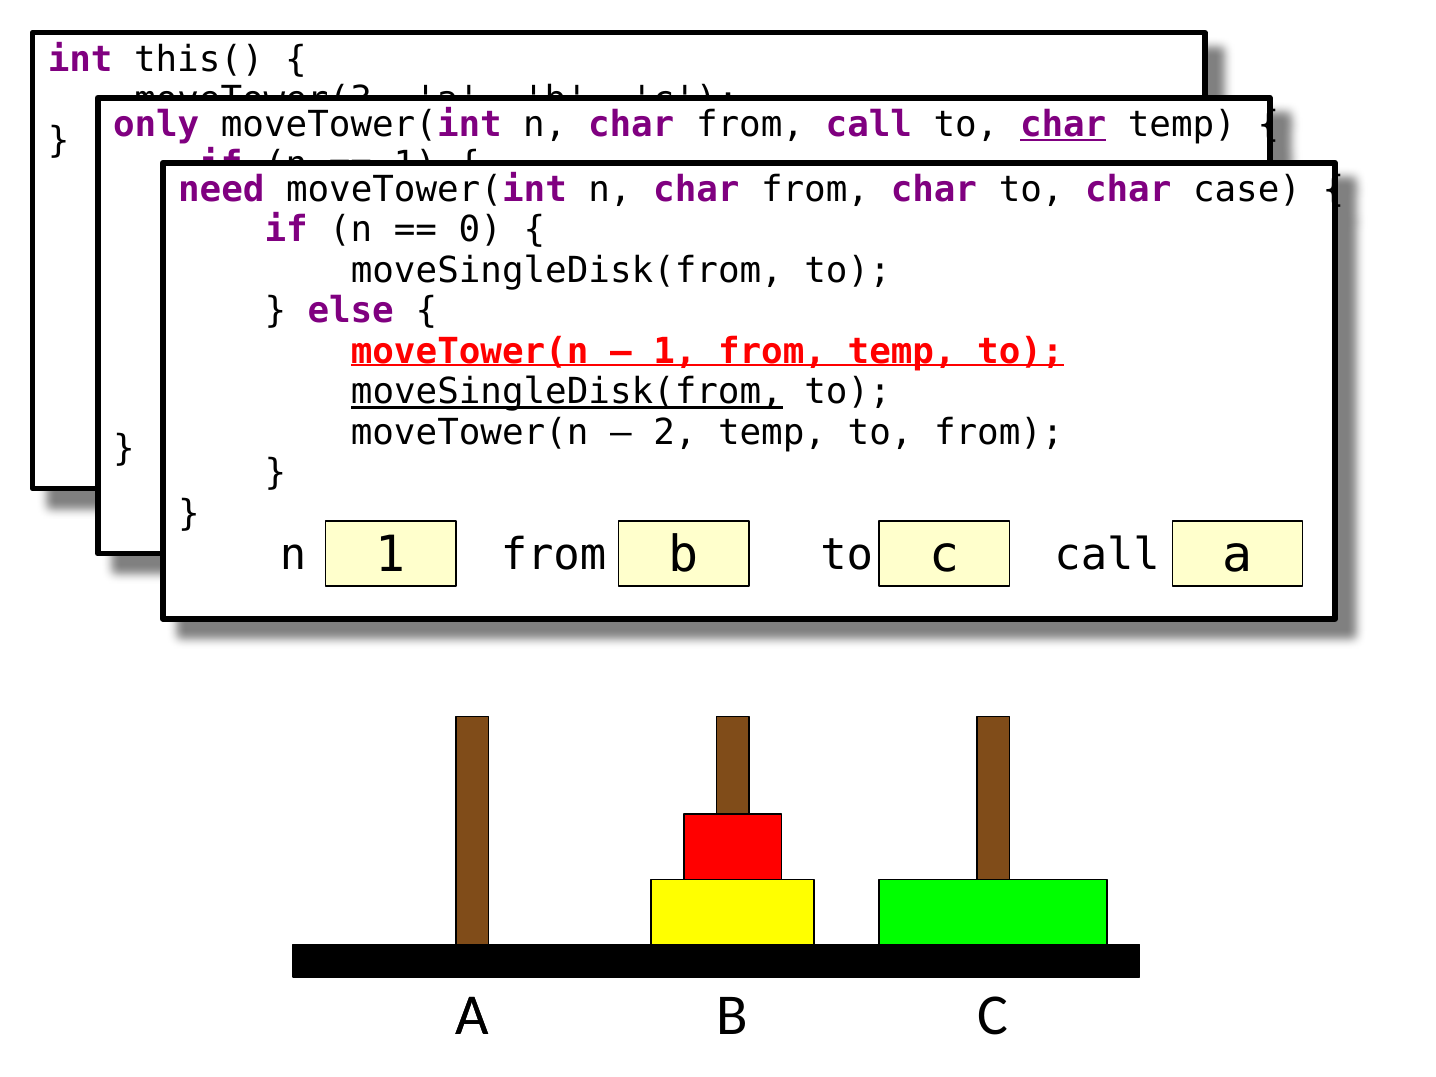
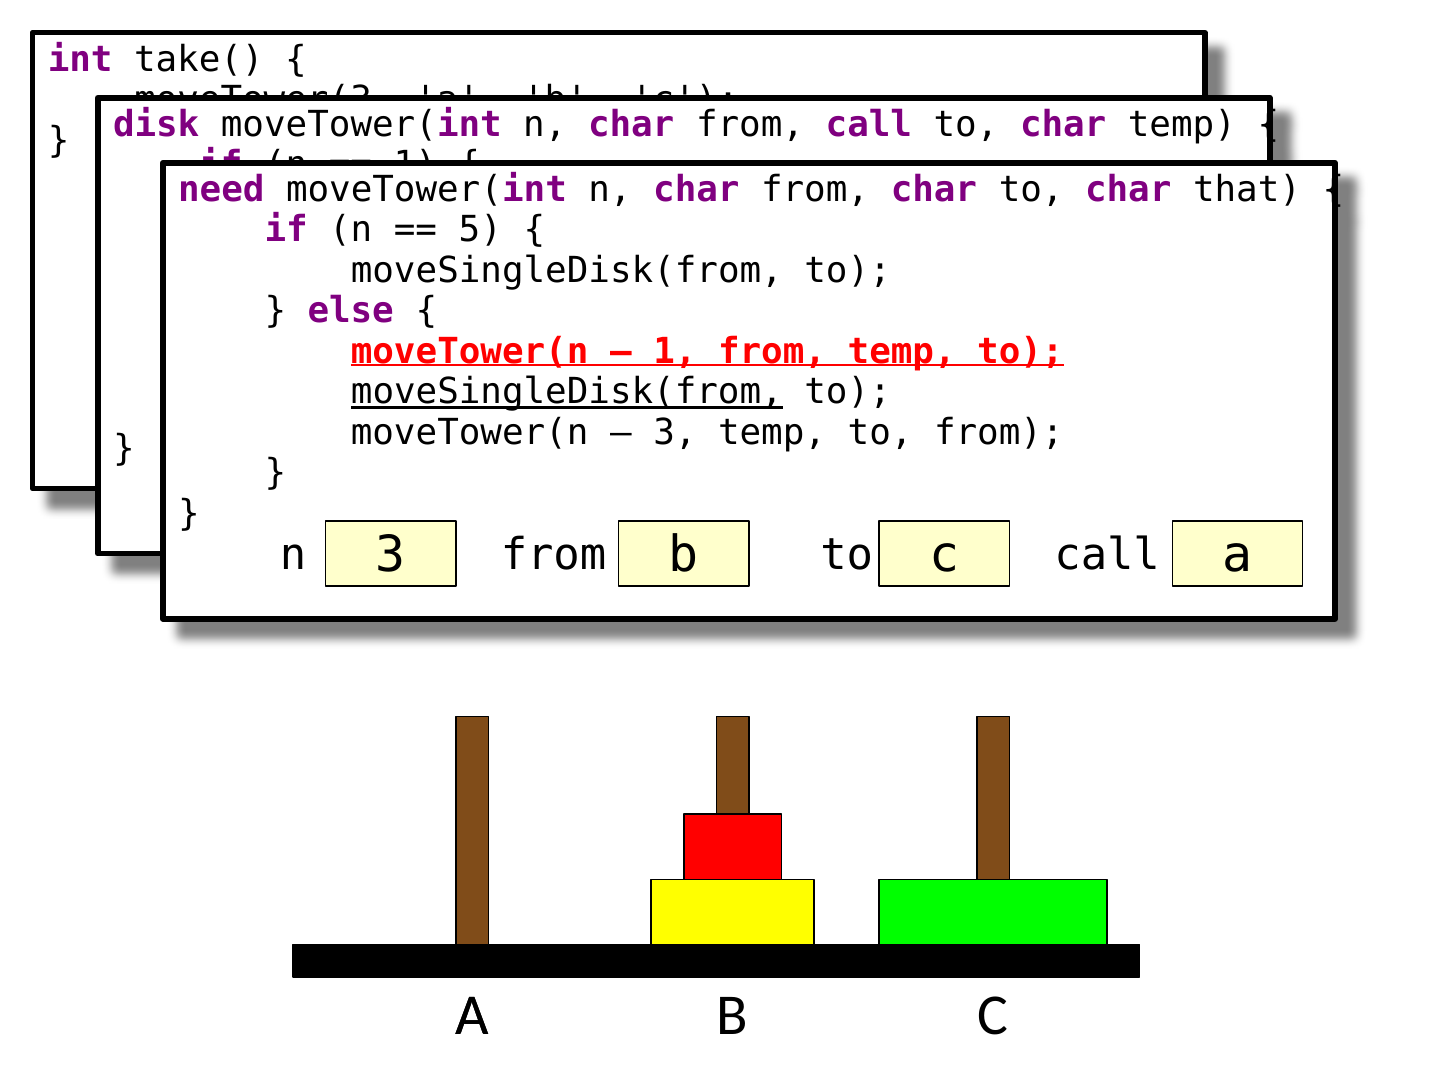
this(: this( -> take(
only: only -> disk
char at (1063, 125) underline: present -> none
case: case -> that
0: 0 -> 5
2 at (675, 433): 2 -> 3
1 at (391, 556): 1 -> 3
